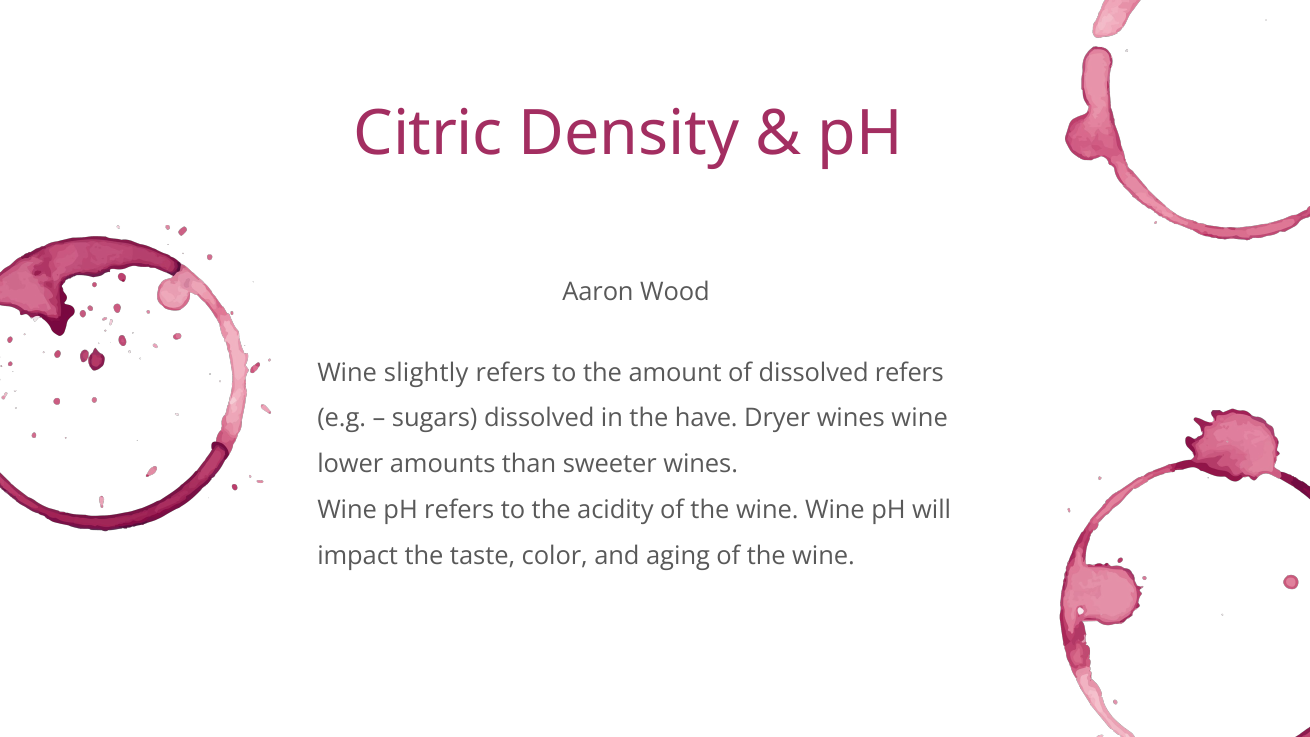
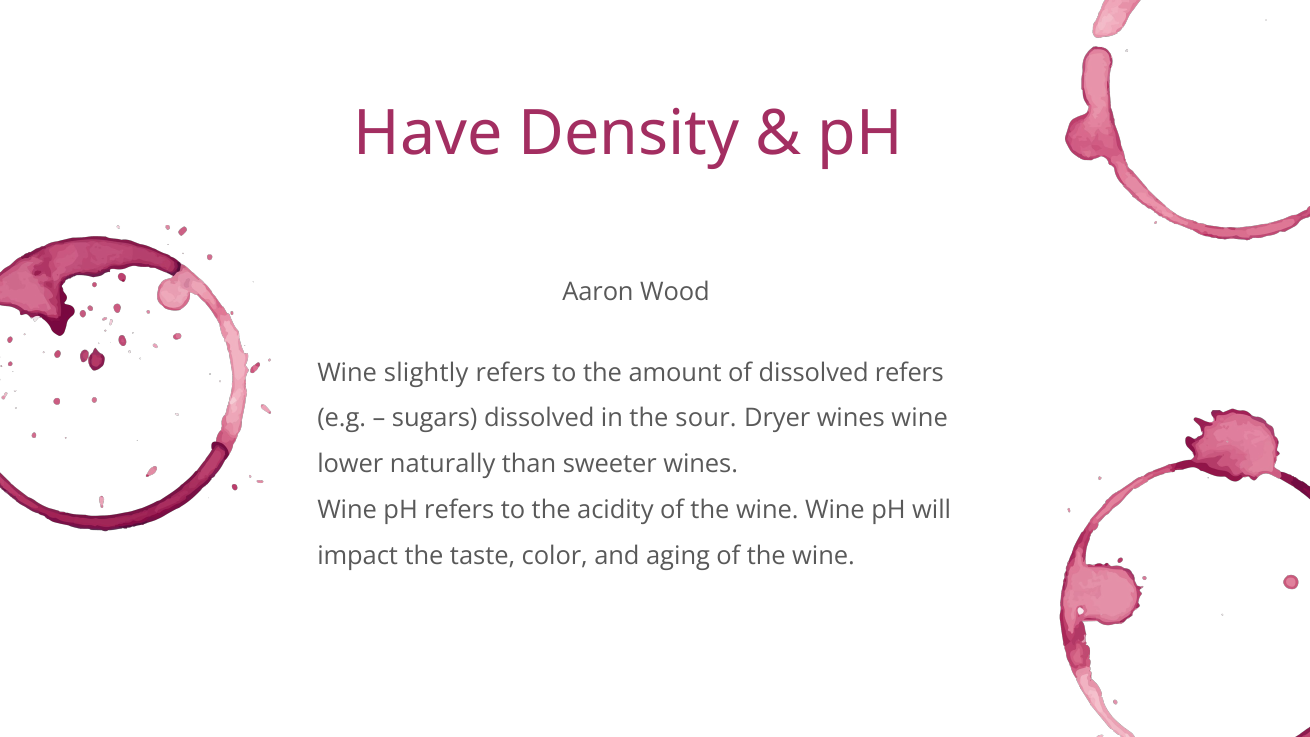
Citric: Citric -> Have
have: have -> sour
amounts: amounts -> naturally
